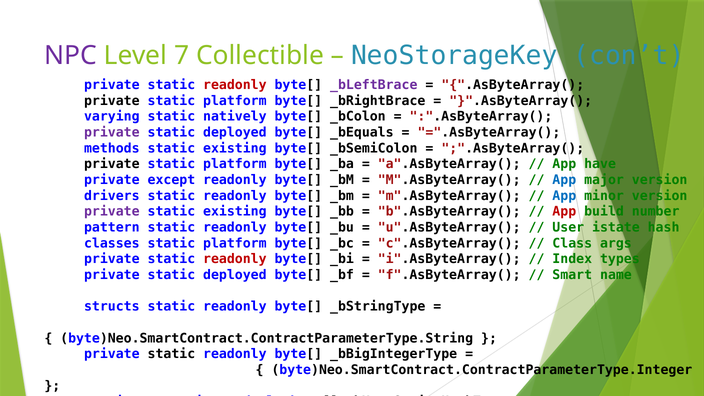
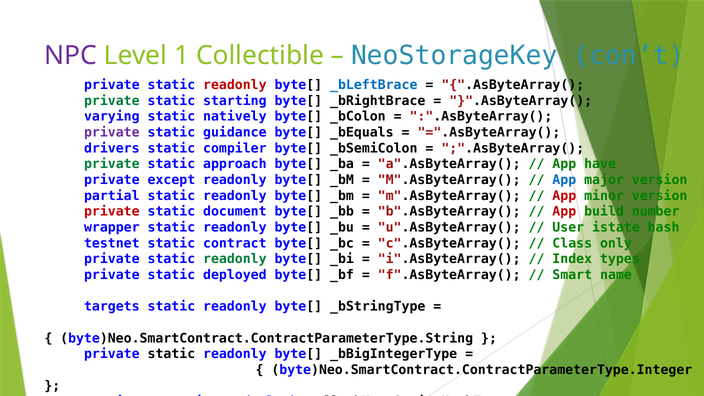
7: 7 -> 1
_bLeftBrace colour: purple -> blue
private at (112, 101) colour: black -> green
platform at (235, 101): platform -> starting
deployed at (235, 132): deployed -> guidance
methods: methods -> drivers
existing at (235, 148): existing -> compiler
private at (112, 164) colour: black -> green
platform at (235, 164): platform -> approach
drivers: drivers -> partial
App at (564, 196) colour: blue -> red
private at (112, 212) colour: purple -> red
existing at (235, 212): existing -> document
pattern: pattern -> wrapper
classes: classes -> testnet
platform at (235, 243): platform -> contract
args: args -> only
readonly at (235, 259) colour: red -> green
structs: structs -> targets
